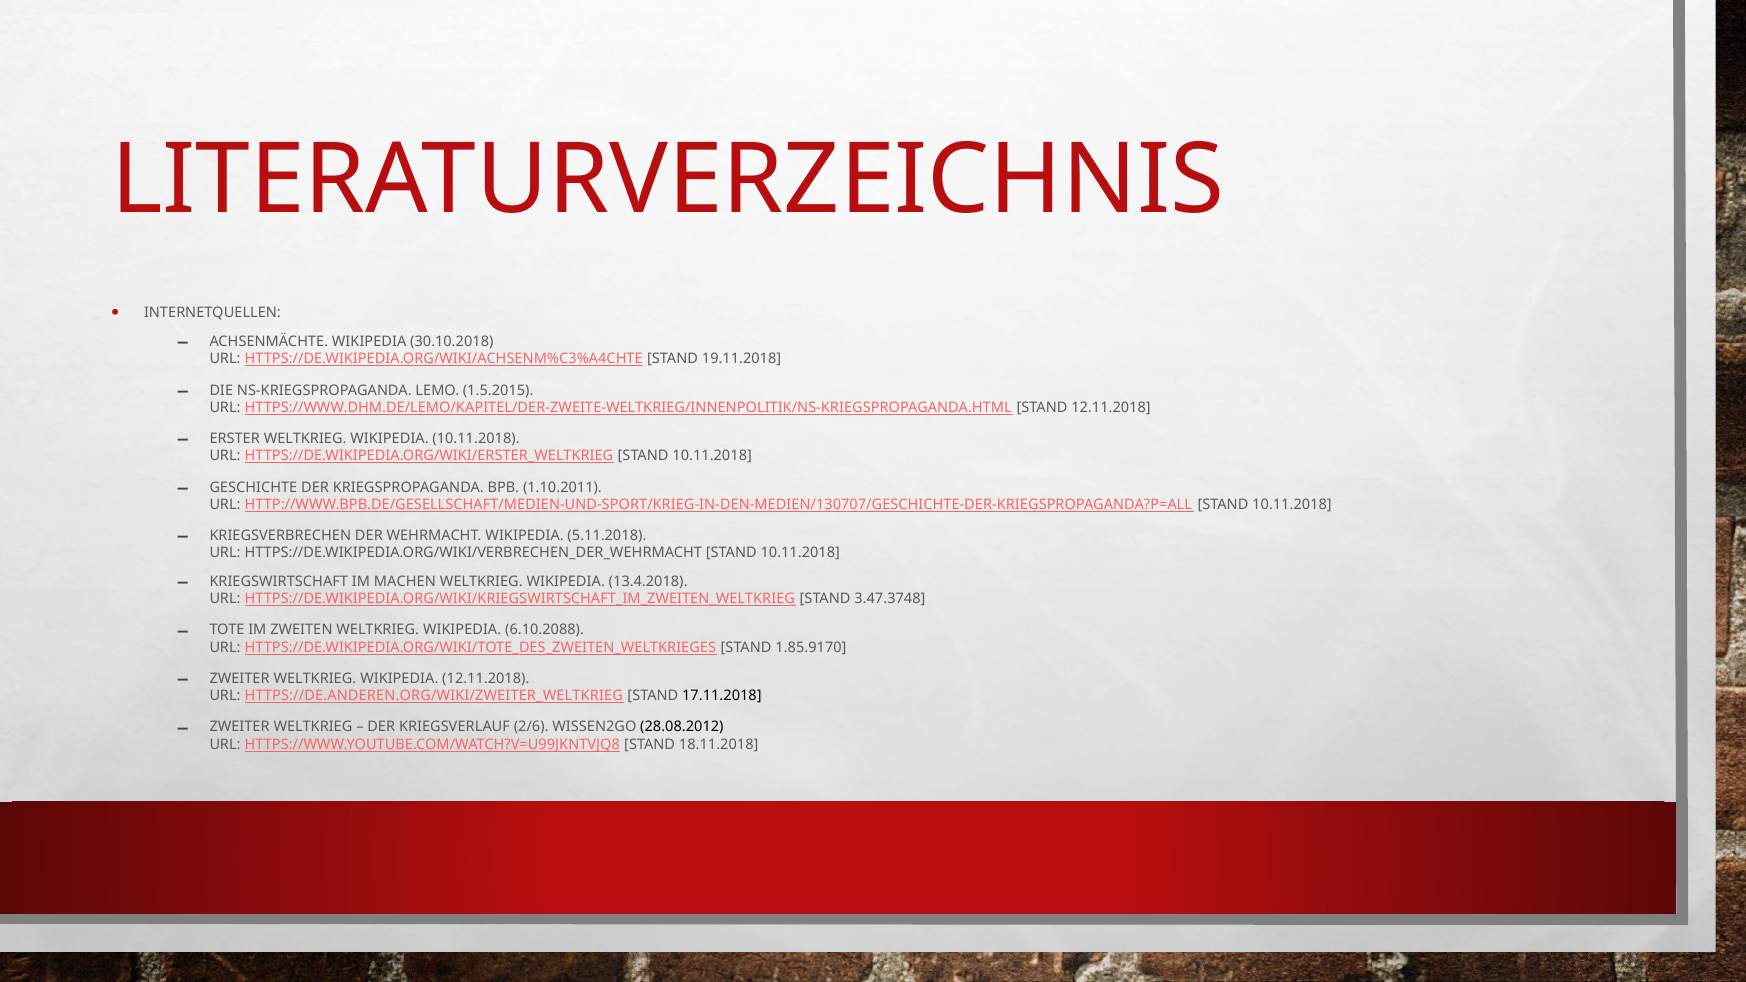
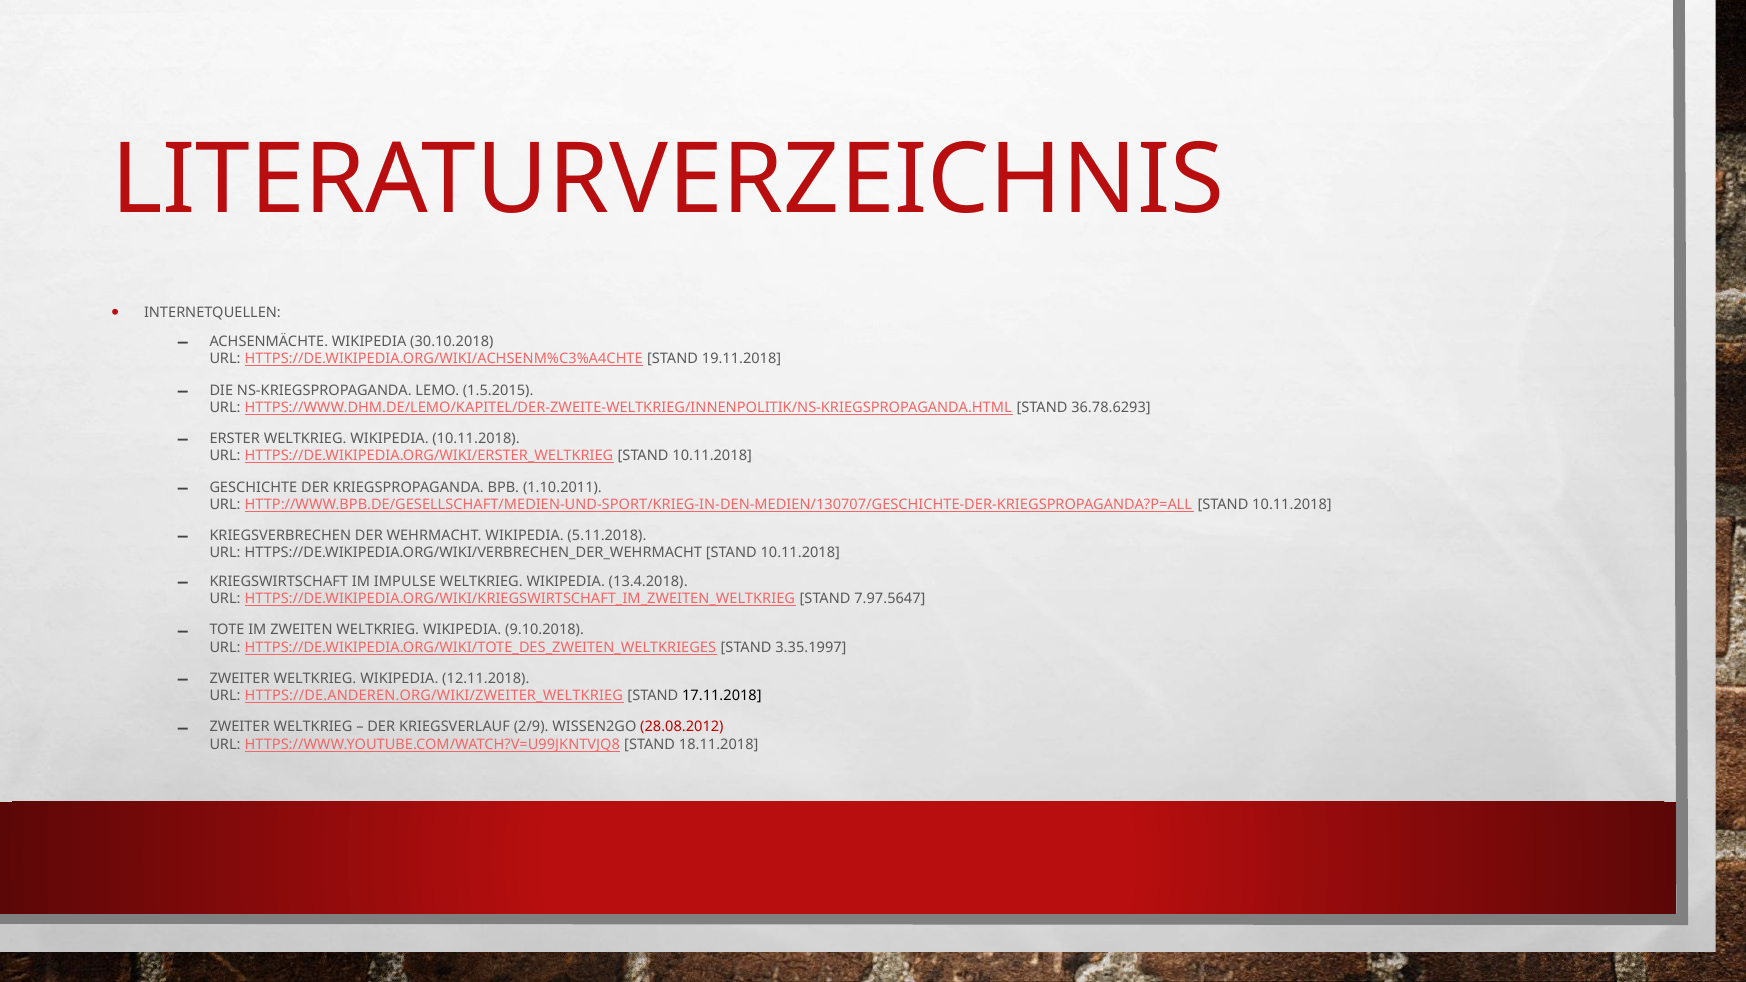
STAND 12.11.2018: 12.11.2018 -> 36.78.6293
MACHEN: MACHEN -> IMPULSE
3.47.3748: 3.47.3748 -> 7.97.5647
6.10.2088: 6.10.2088 -> 9.10.2018
1.85.9170: 1.85.9170 -> 3.35.1997
2/6: 2/6 -> 2/9
28.08.2012 colour: black -> red
